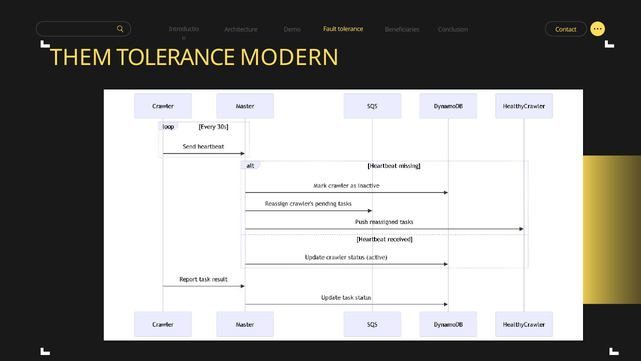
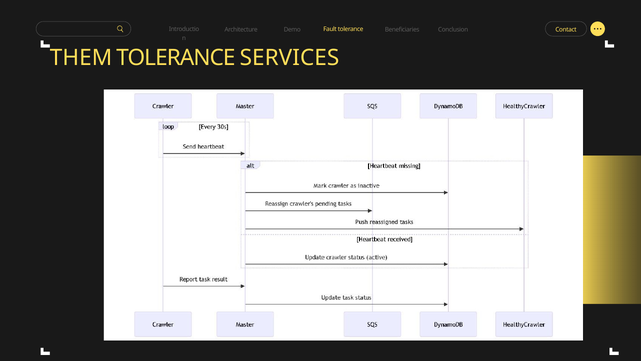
MODERN: MODERN -> SERVICES
